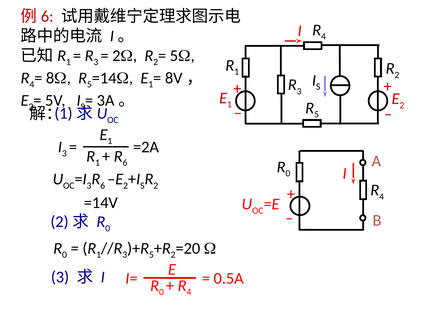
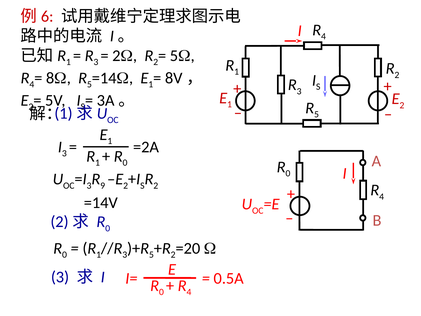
6 at (125, 163): 6 -> 0
6 at (103, 185): 6 -> 9
